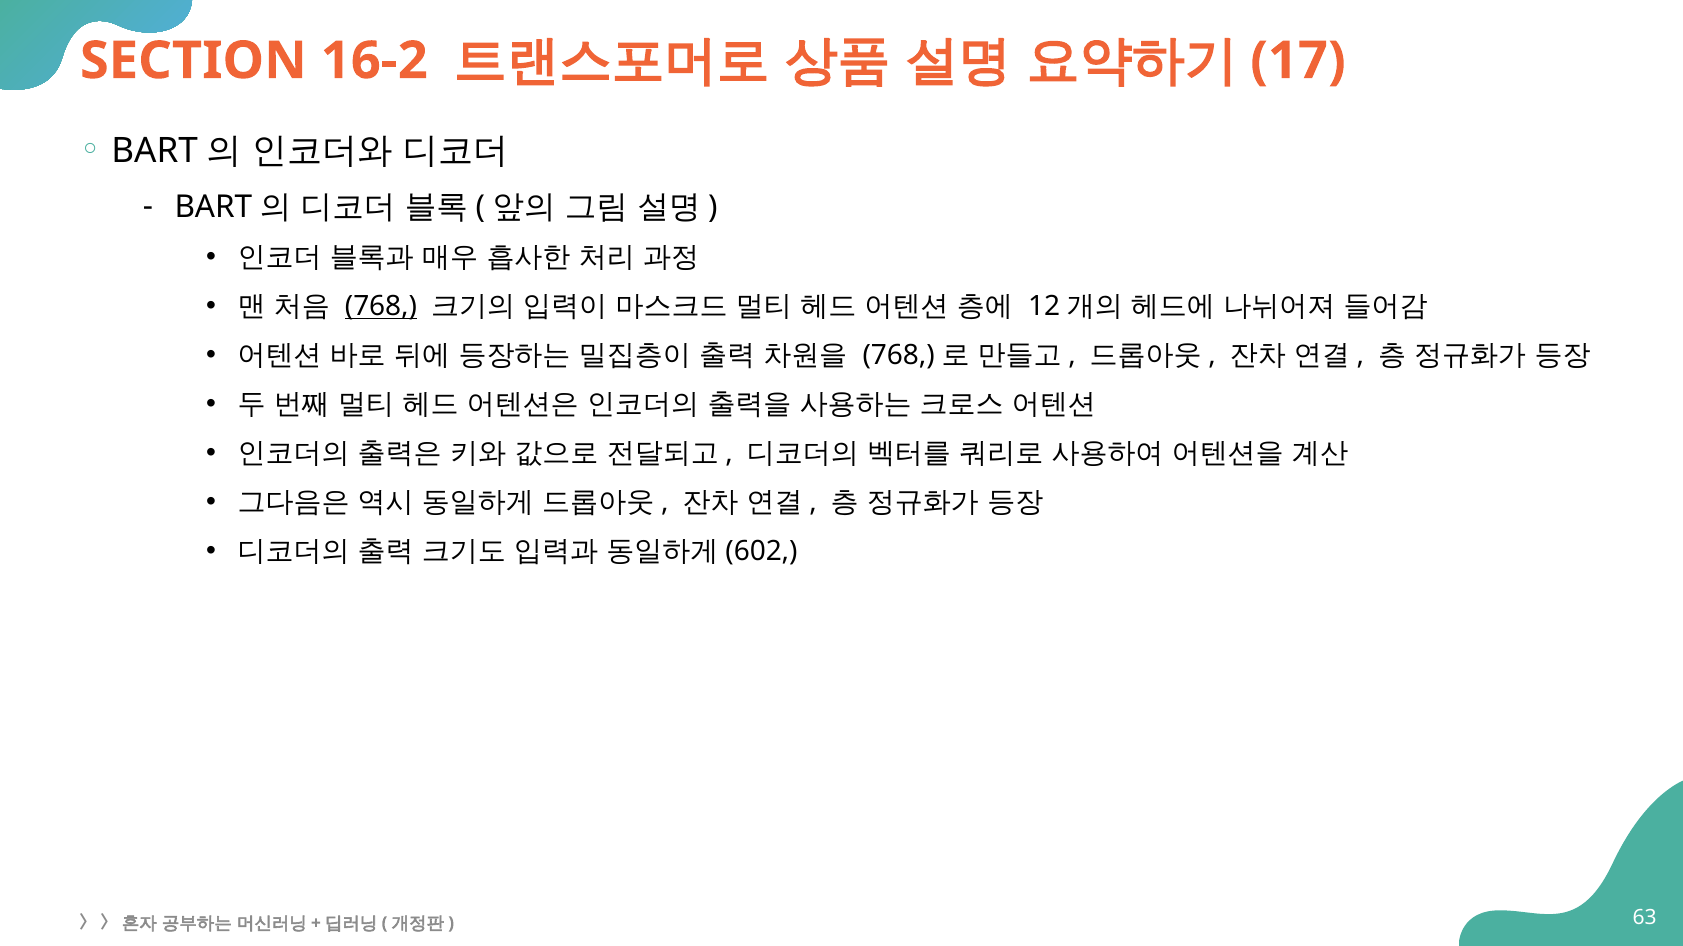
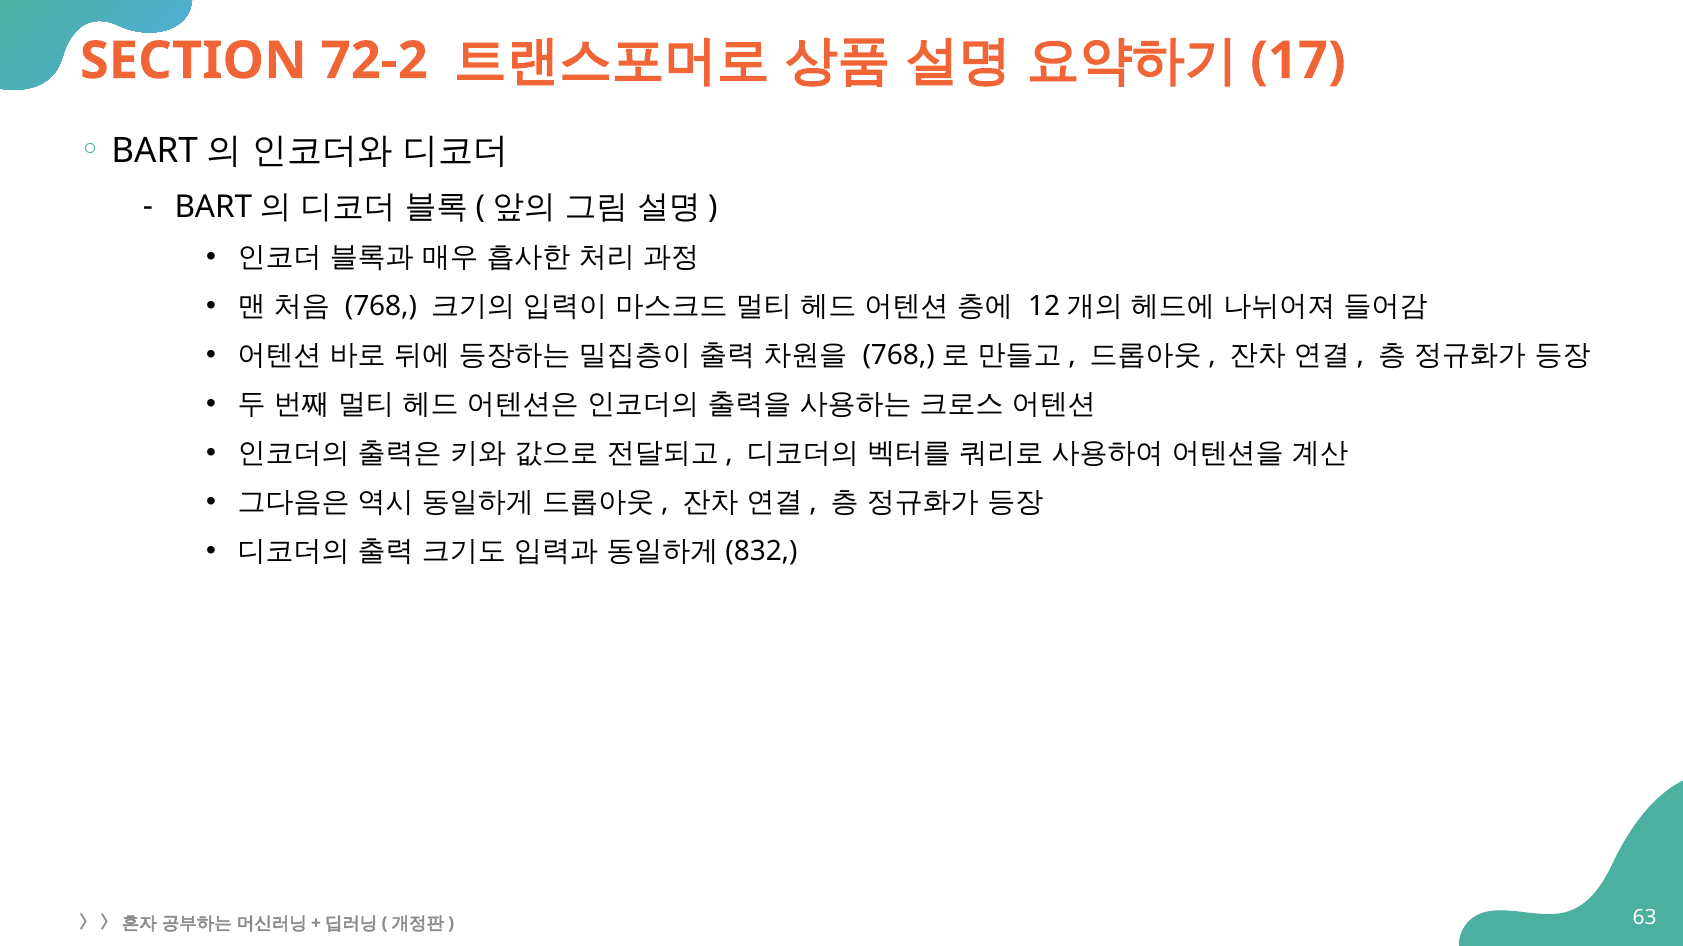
16-2: 16-2 -> 72-2
768 underline: present -> none
602: 602 -> 832
